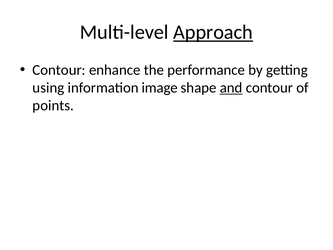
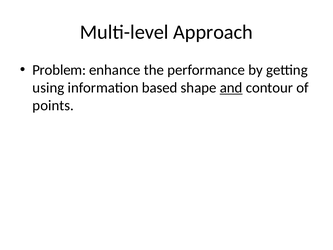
Approach underline: present -> none
Contour at (59, 70): Contour -> Problem
image: image -> based
